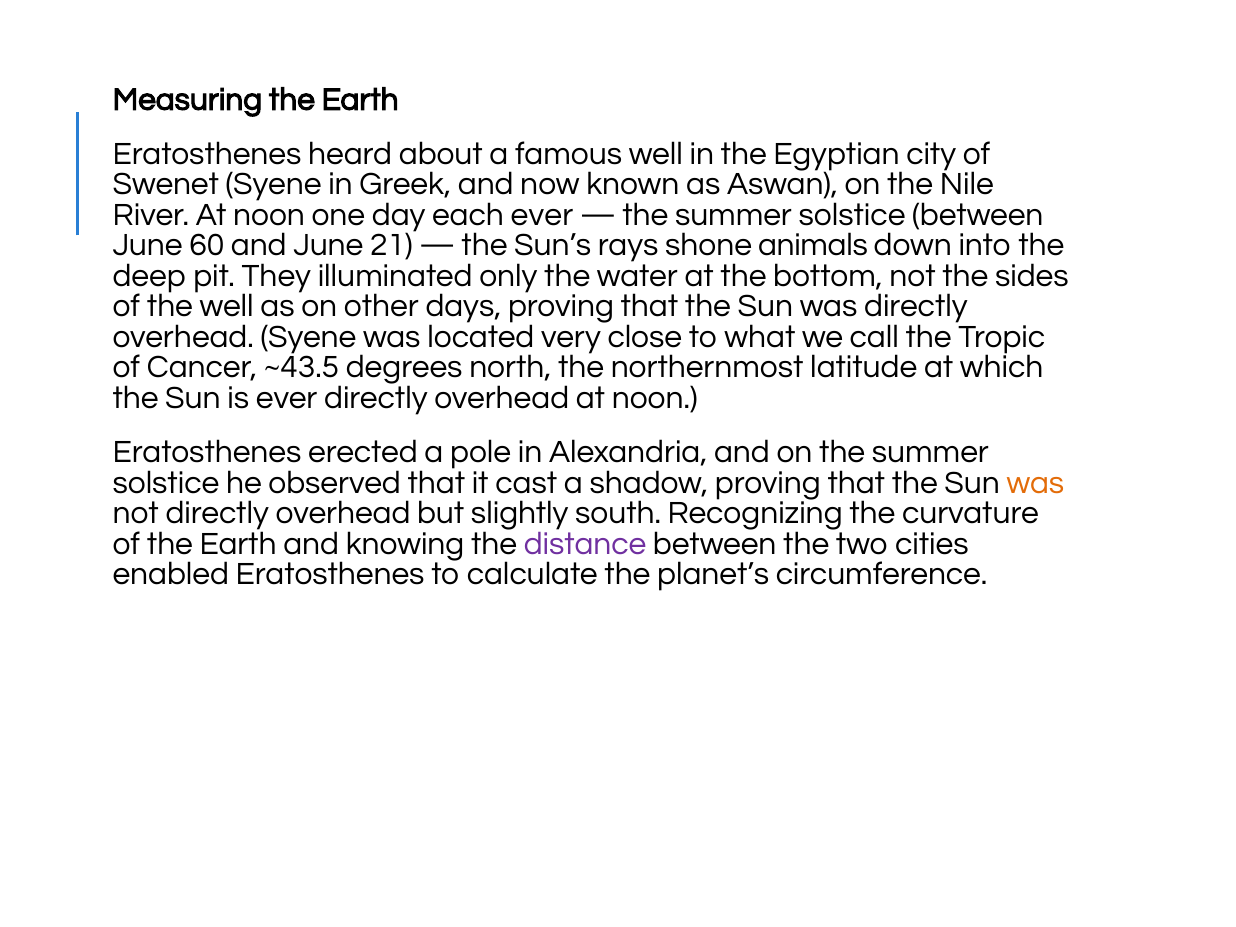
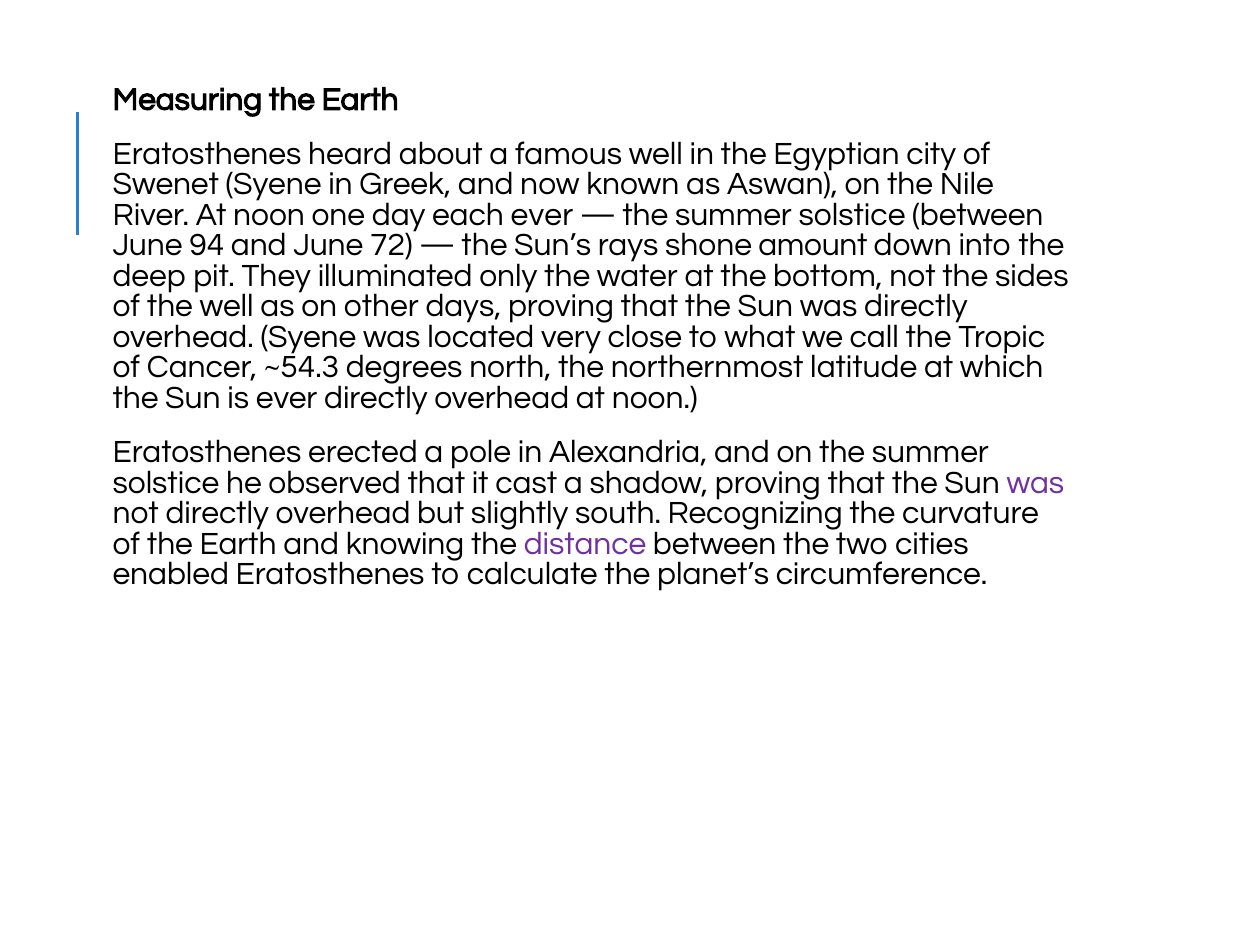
60: 60 -> 94
21: 21 -> 72
animals: animals -> amount
~43.5: ~43.5 -> ~54.3
was at (1035, 483) colour: orange -> purple
